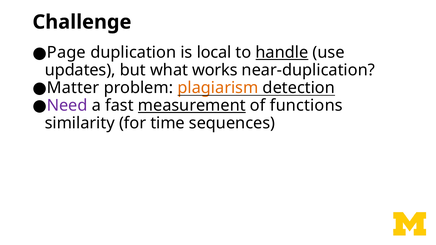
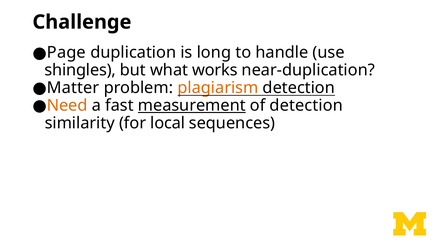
local: local -> long
handle underline: present -> none
updates: updates -> shingles
Need colour: purple -> orange
of functions: functions -> detection
time: time -> local
